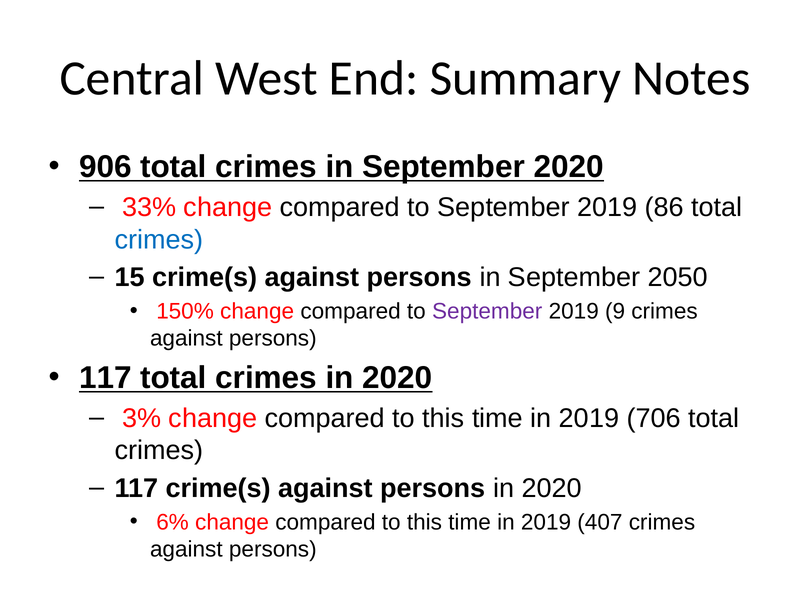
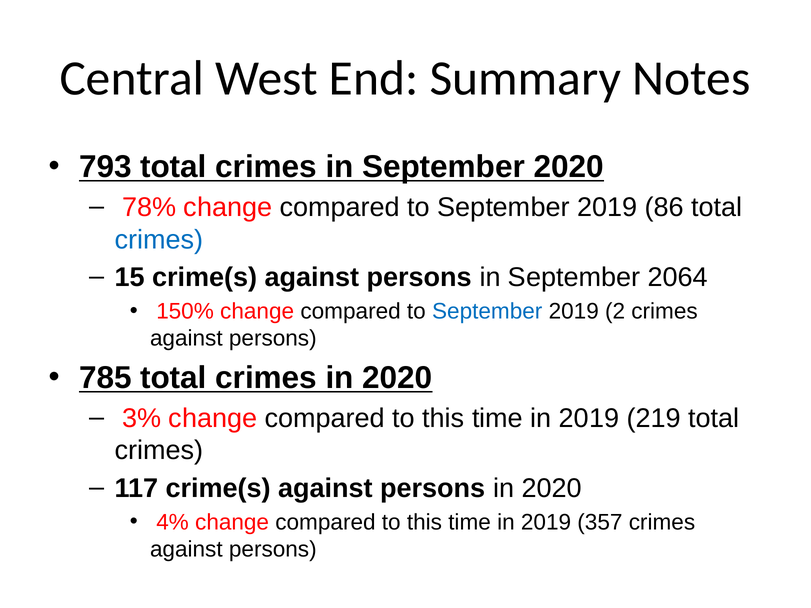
906: 906 -> 793
33%: 33% -> 78%
2050: 2050 -> 2064
September at (487, 312) colour: purple -> blue
9: 9 -> 2
117 at (105, 378): 117 -> 785
706: 706 -> 219
6%: 6% -> 4%
407: 407 -> 357
